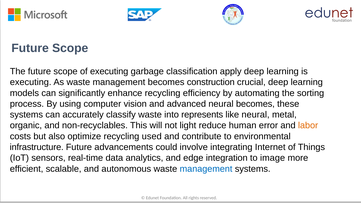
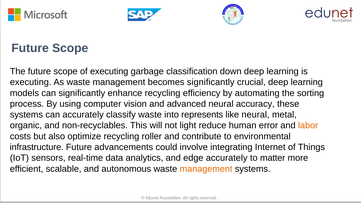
apply: apply -> down
becomes construction: construction -> significantly
neural becomes: becomes -> accuracy
used: used -> roller
edge integration: integration -> accurately
image: image -> matter
management at (206, 169) colour: blue -> orange
